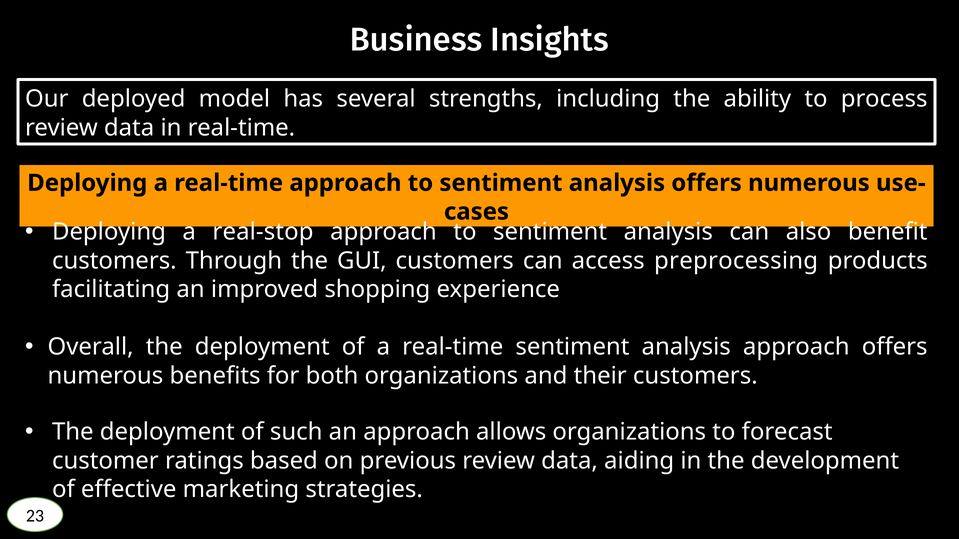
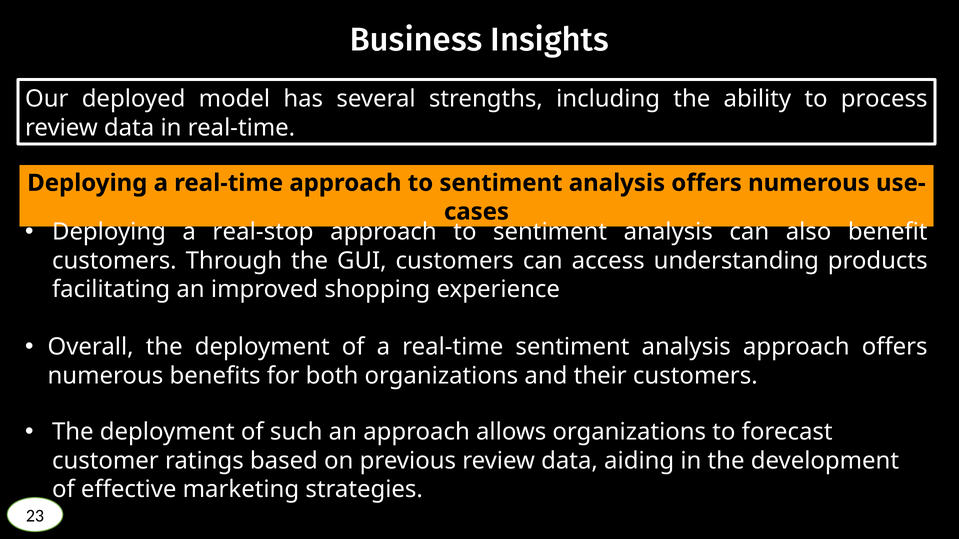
preprocessing: preprocessing -> understanding
